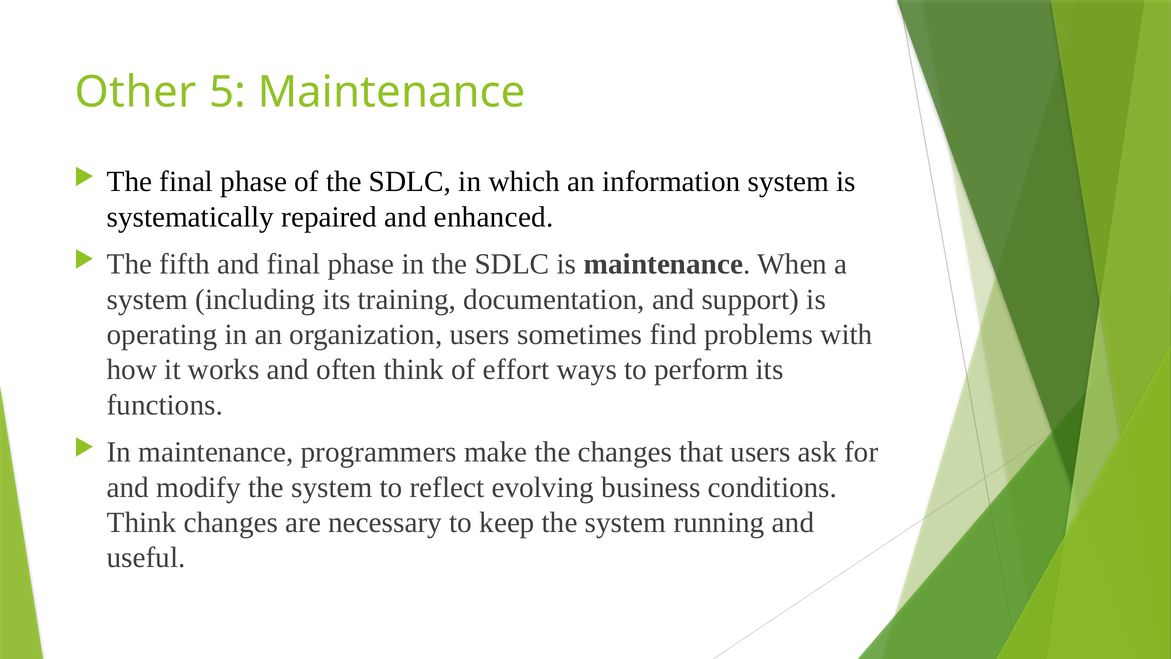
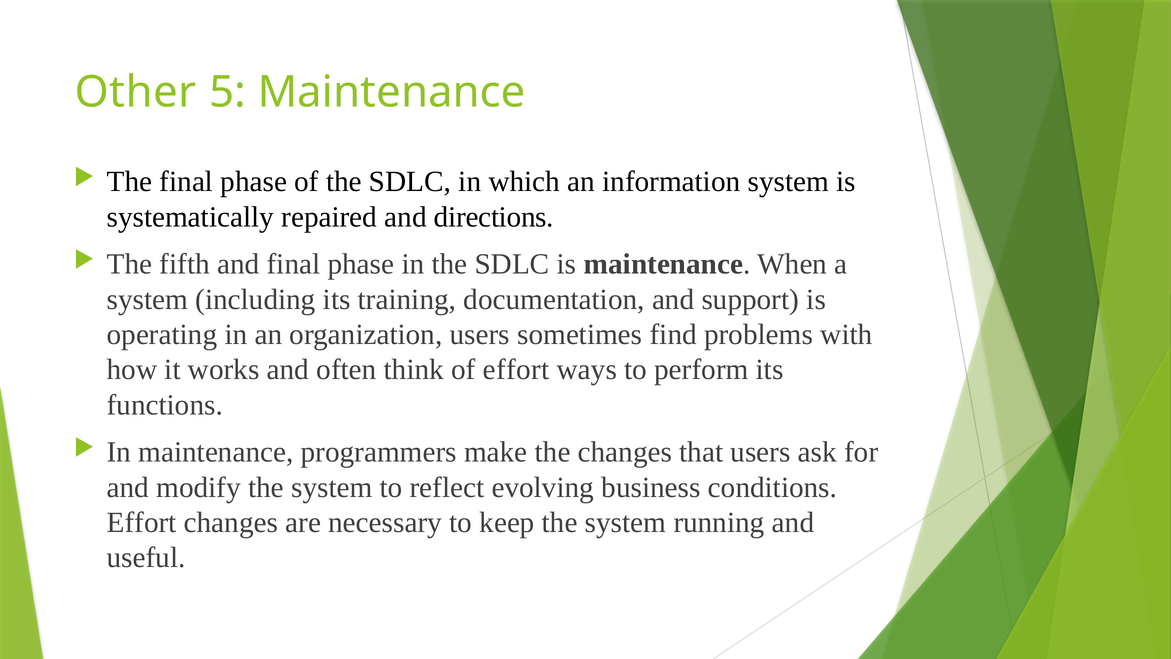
enhanced: enhanced -> directions
Think at (142, 522): Think -> Effort
